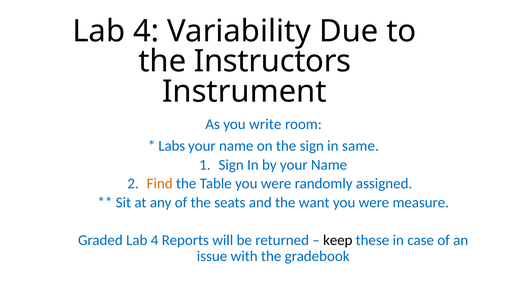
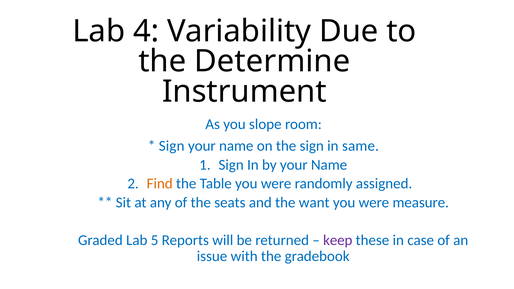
Instructors: Instructors -> Determine
write: write -> slope
Labs at (172, 146): Labs -> Sign
Graded Lab 4: 4 -> 5
keep colour: black -> purple
